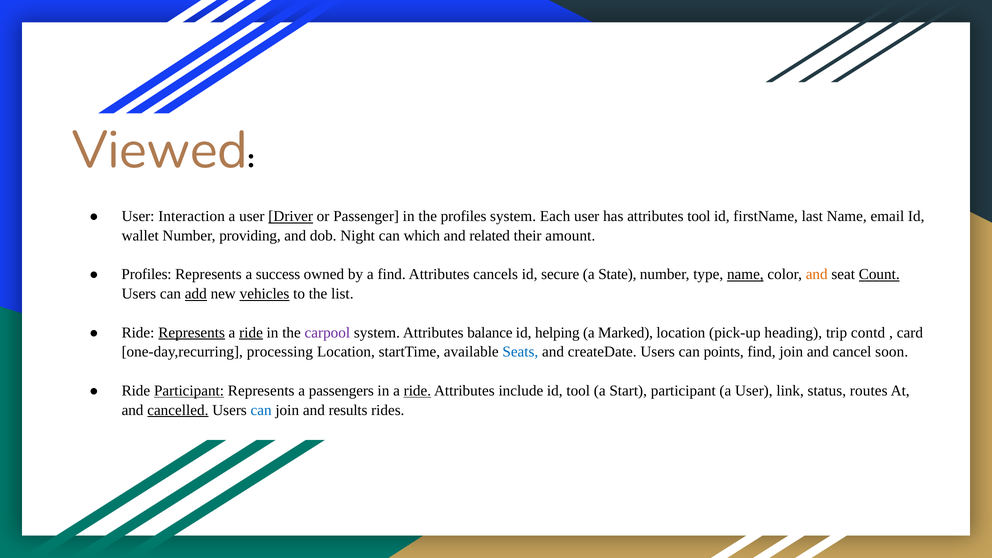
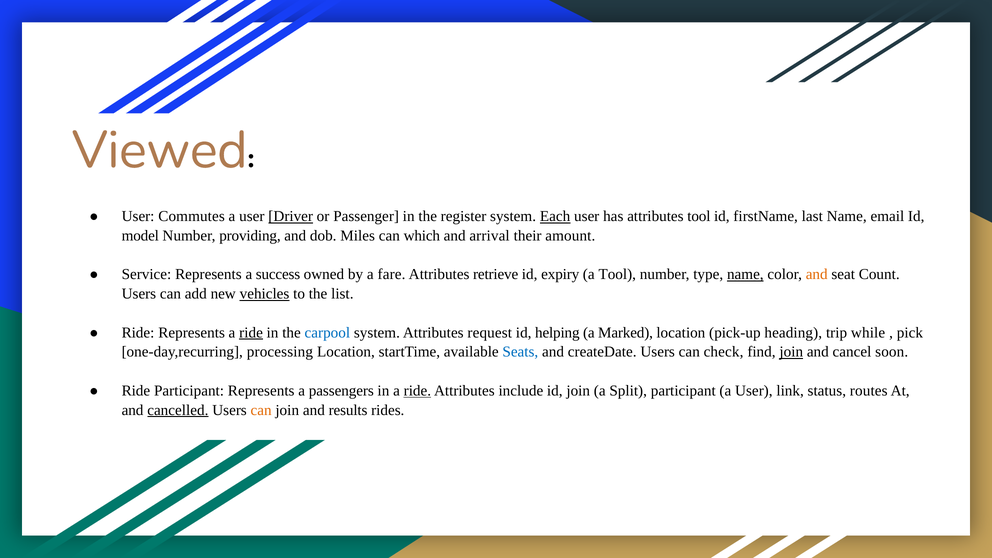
Interaction: Interaction -> Commutes
the profiles: profiles -> register
Each underline: none -> present
wallet: wallet -> model
Night: Night -> Miles
related: related -> arrival
Profiles at (147, 274): Profiles -> Service
a find: find -> fare
cancels: cancels -> retrieve
secure: secure -> expiry
a State: State -> Tool
Count underline: present -> none
add underline: present -> none
Represents at (192, 333) underline: present -> none
carpool colour: purple -> blue
balance: balance -> request
contd: contd -> while
card: card -> pick
points: points -> check
join at (791, 352) underline: none -> present
Participant at (189, 391) underline: present -> none
id tool: tool -> join
Start: Start -> Split
can at (261, 410) colour: blue -> orange
